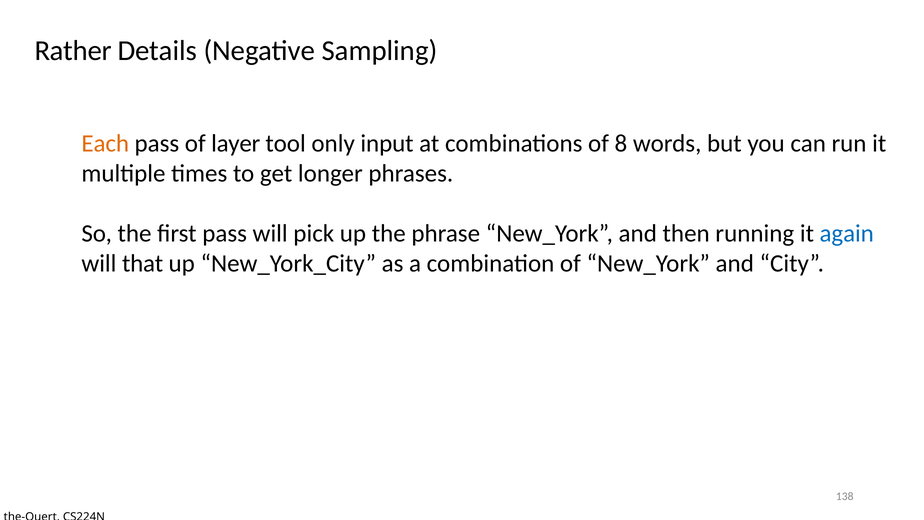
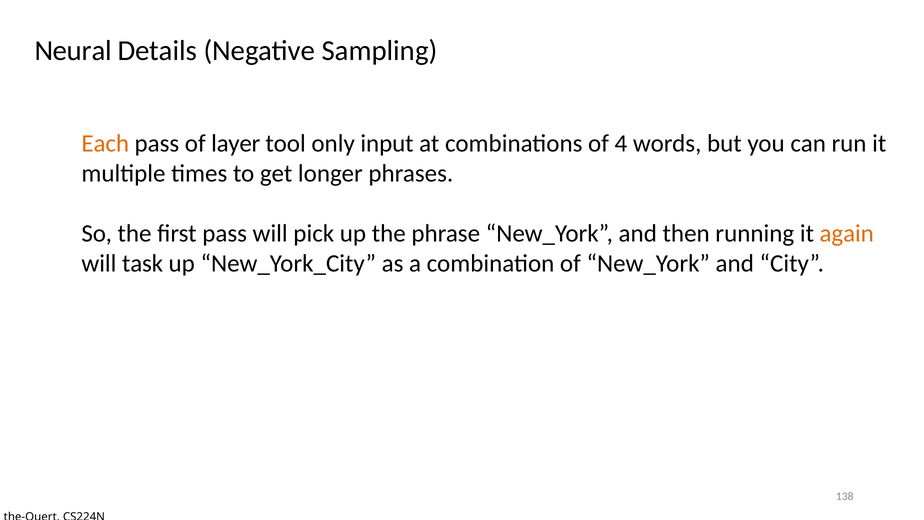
Rather: Rather -> Neural
8: 8 -> 4
again colour: blue -> orange
that: that -> task
